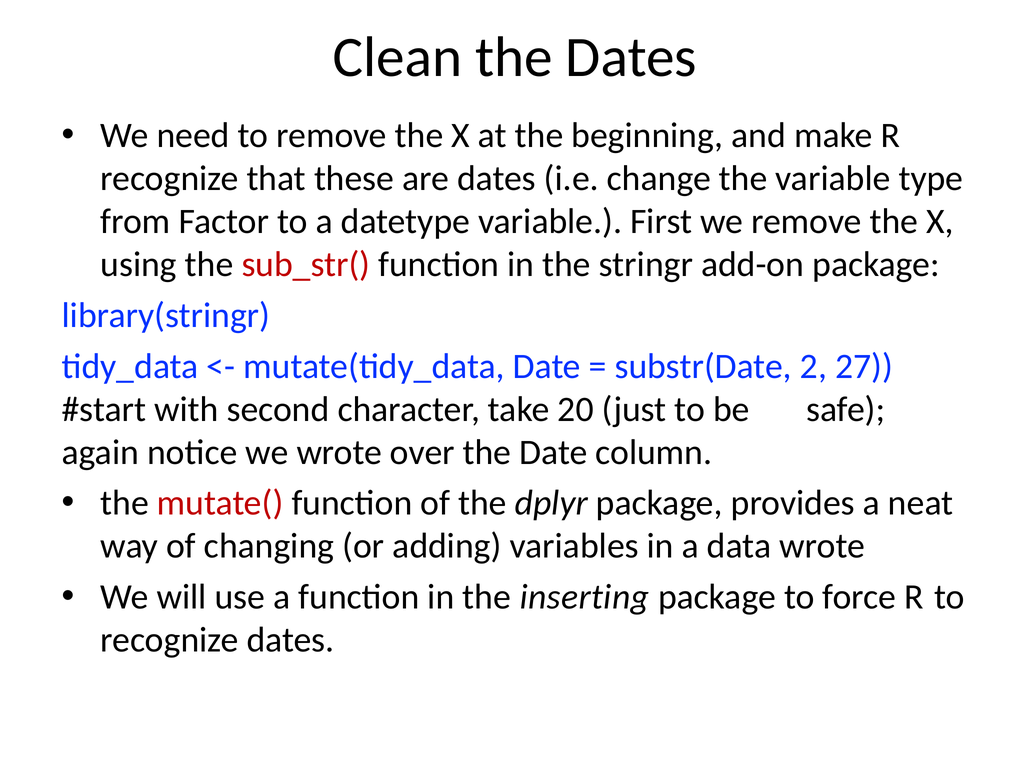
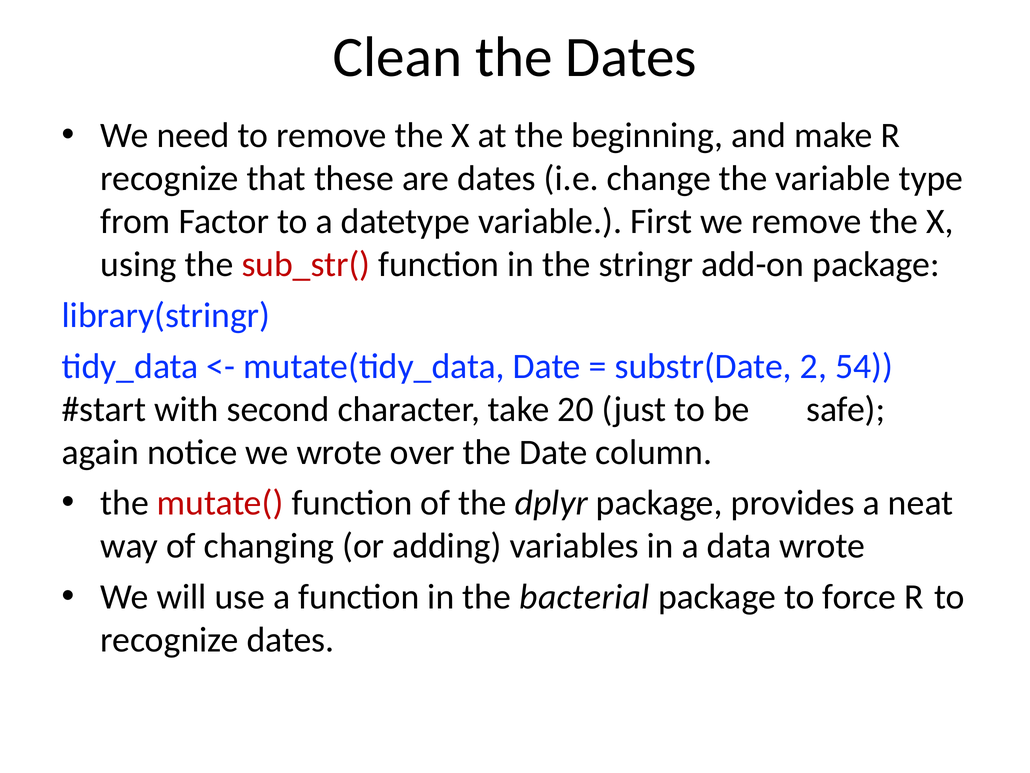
27: 27 -> 54
inserting: inserting -> bacterial
